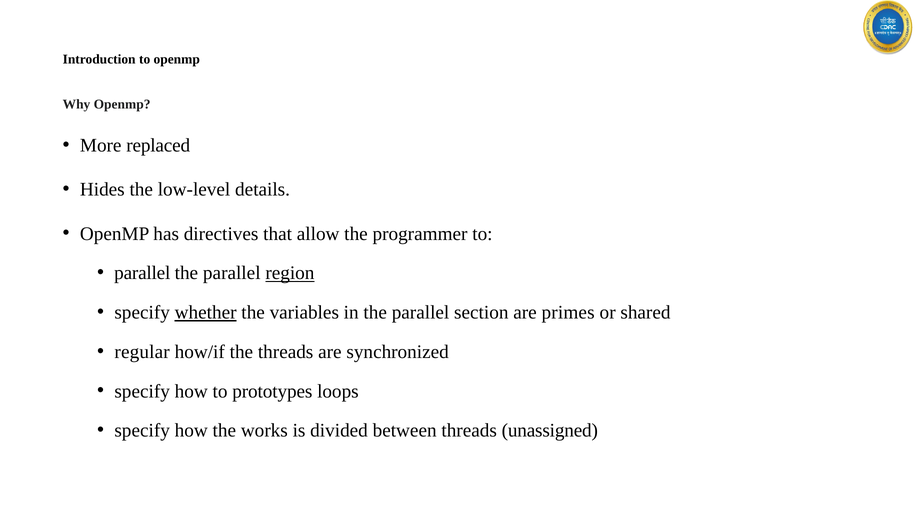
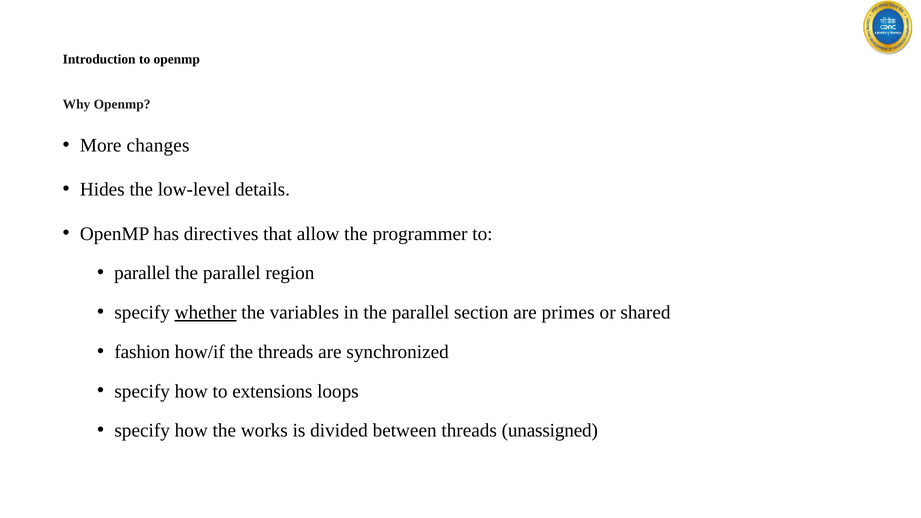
replaced: replaced -> changes
region underline: present -> none
regular: regular -> fashion
prototypes: prototypes -> extensions
